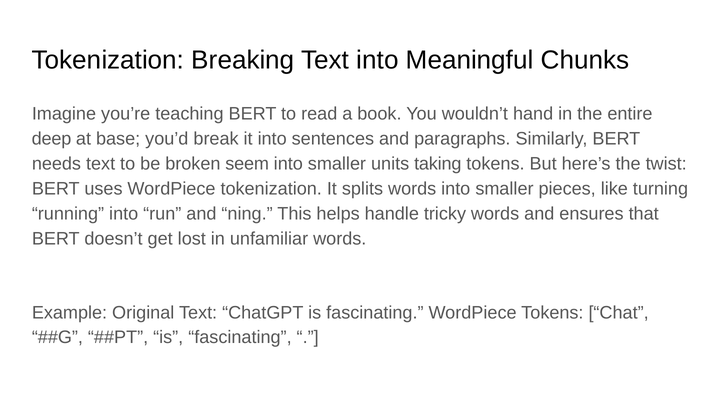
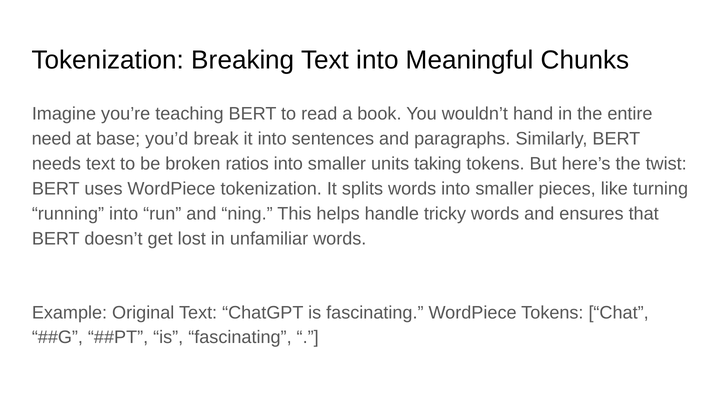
deep: deep -> need
seem: seem -> ratios
